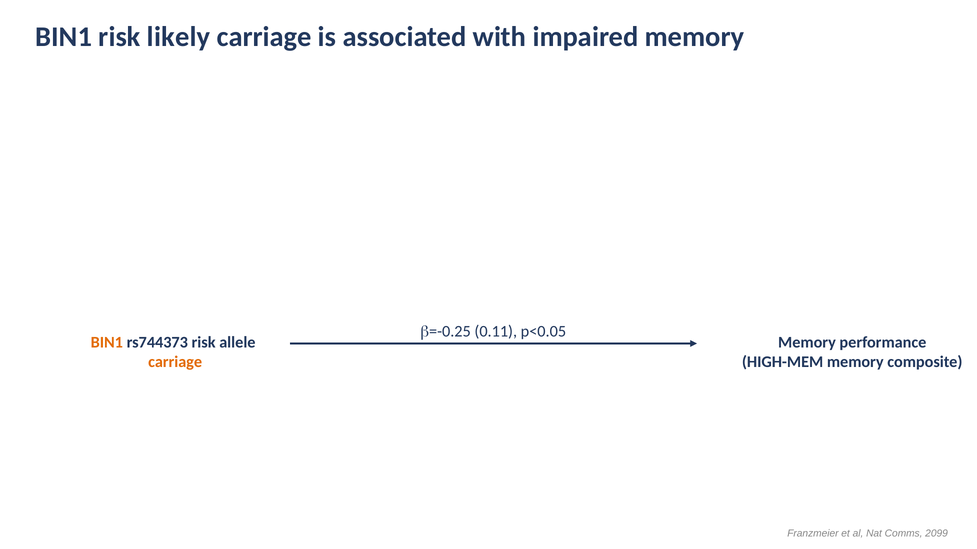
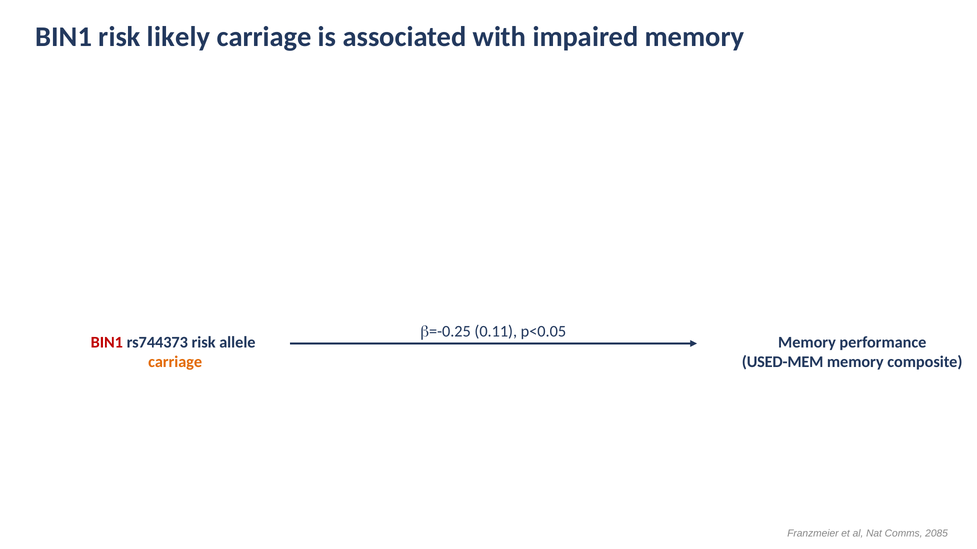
BIN1 at (107, 343) colour: orange -> red
HIGH-MEM: HIGH-MEM -> USED-MEM
2099: 2099 -> 2085
